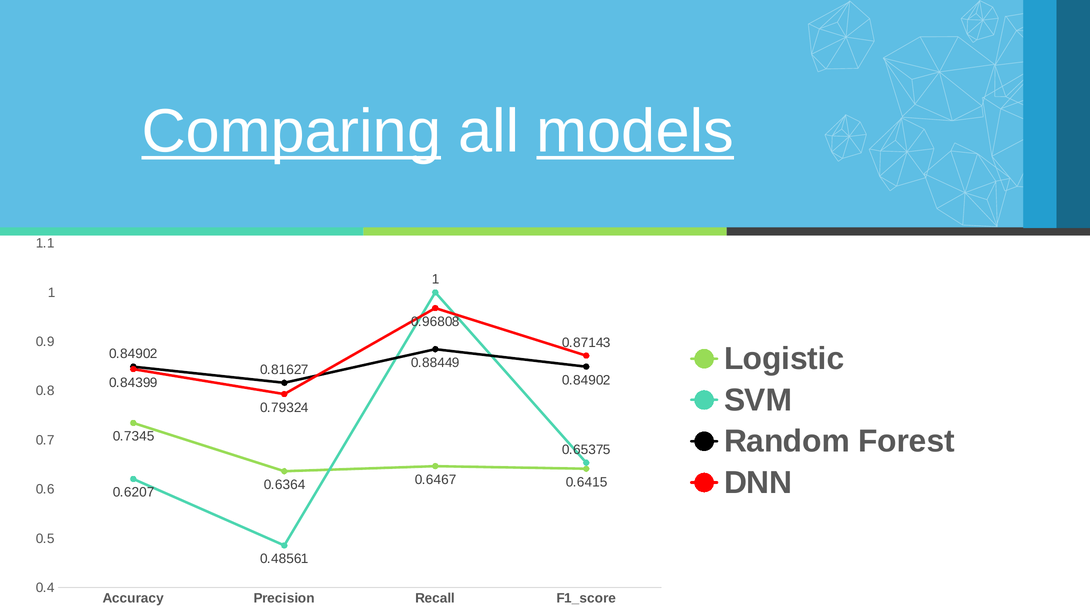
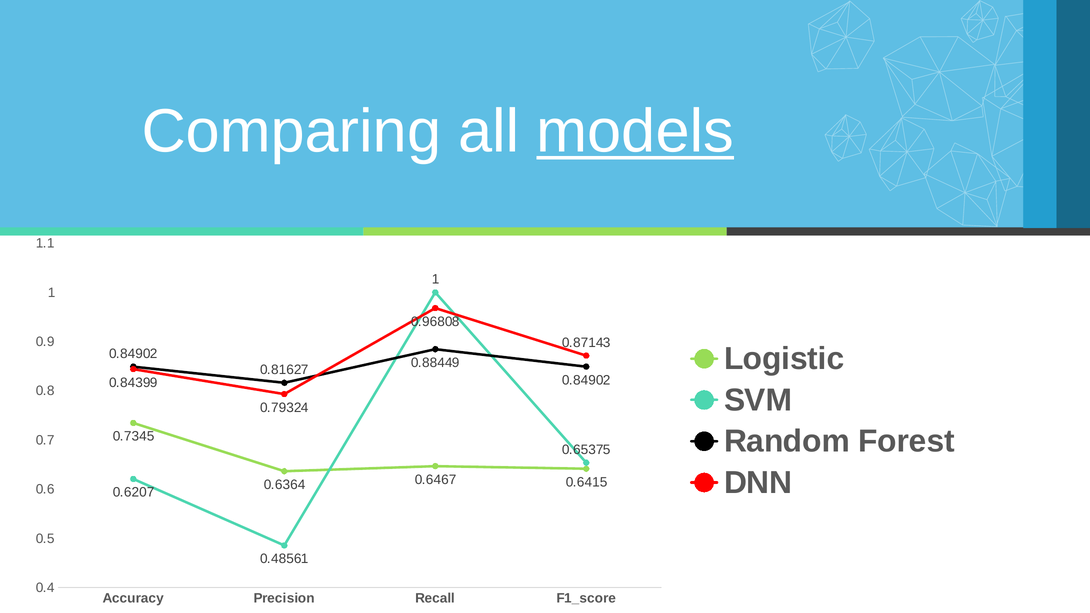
Comparing underline: present -> none
